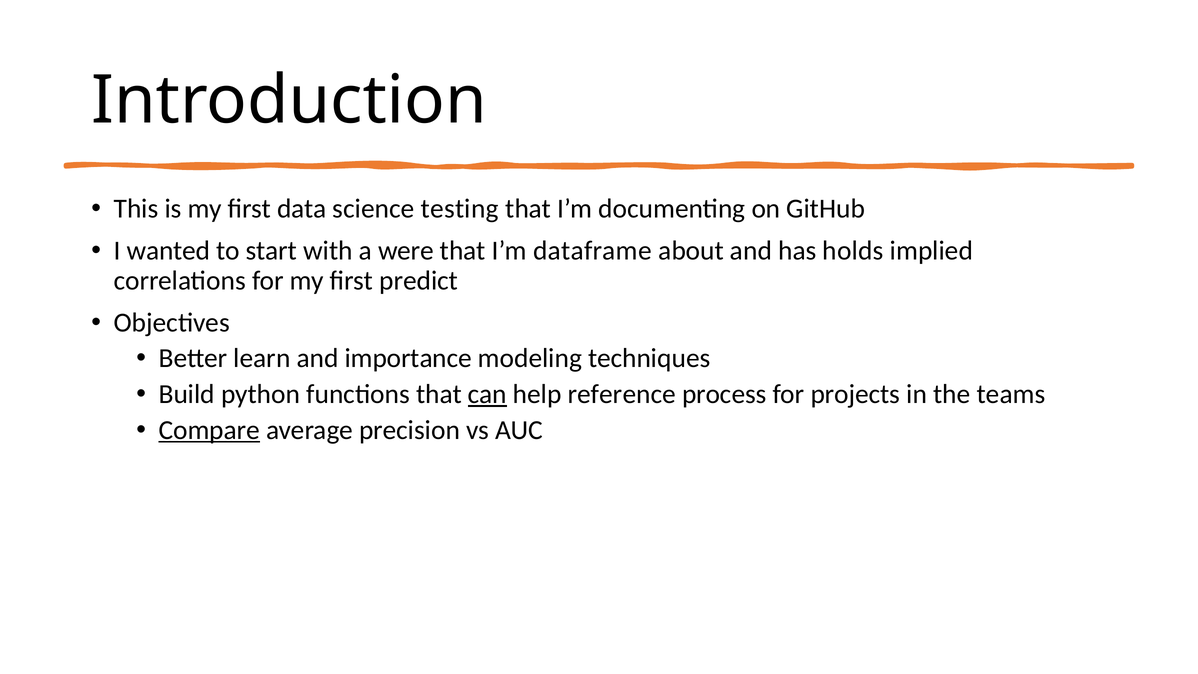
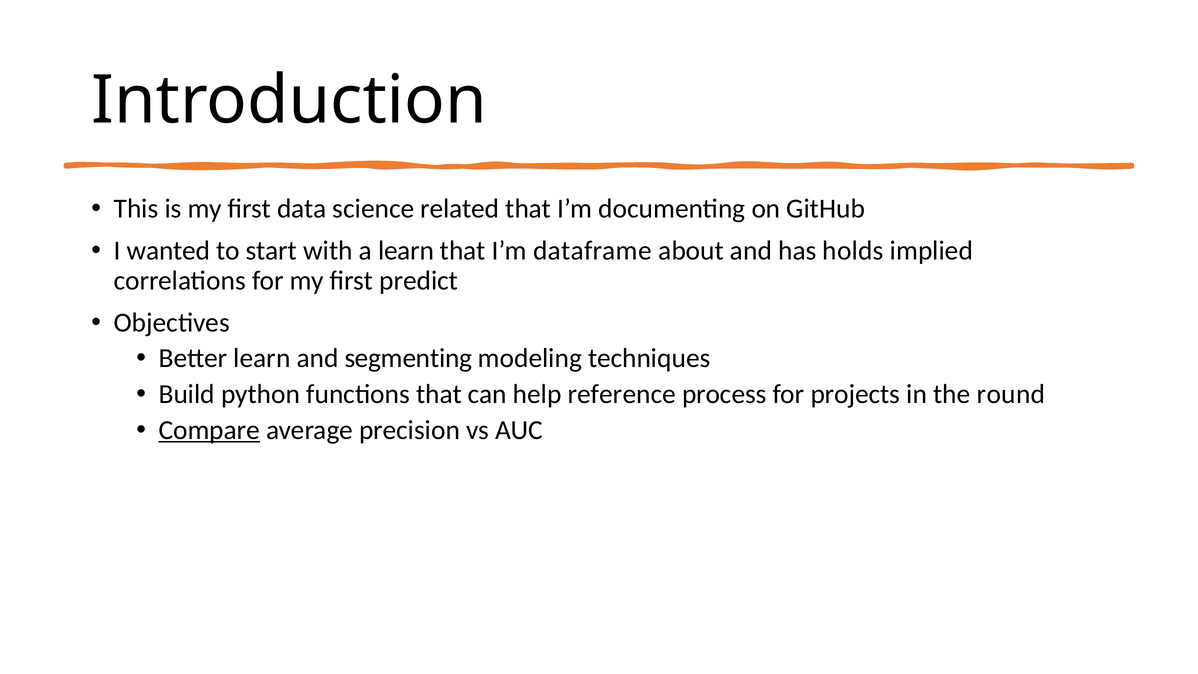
testing: testing -> related
a were: were -> learn
importance: importance -> segmenting
can underline: present -> none
teams: teams -> round
